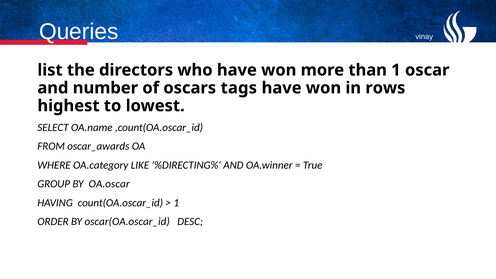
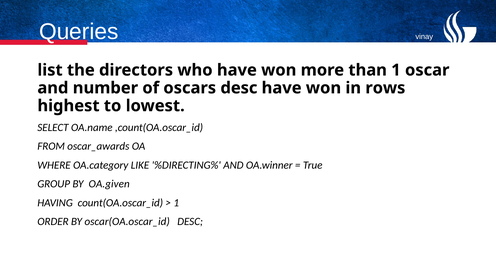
oscars tags: tags -> desc
OA.oscar: OA.oscar -> OA.given
